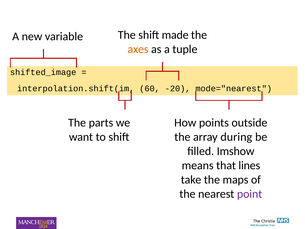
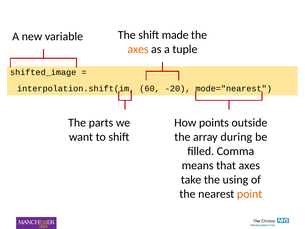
Imshow: Imshow -> Comma
that lines: lines -> axes
maps: maps -> using
point colour: purple -> orange
